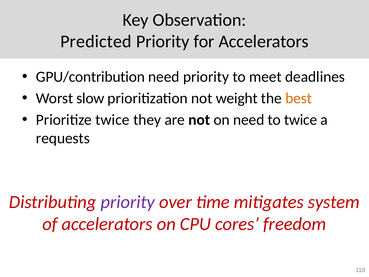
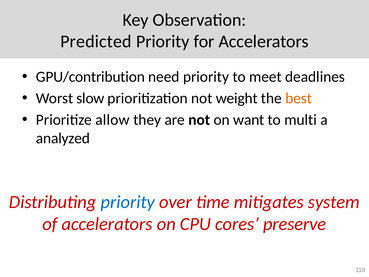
Prioritize twice: twice -> allow
on need: need -> want
to twice: twice -> multi
requests: requests -> analyzed
priority at (128, 202) colour: purple -> blue
freedom: freedom -> preserve
